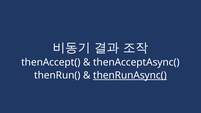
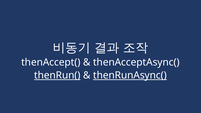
thenRun( underline: none -> present
